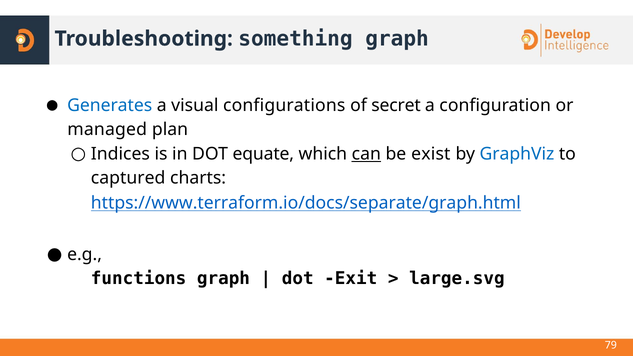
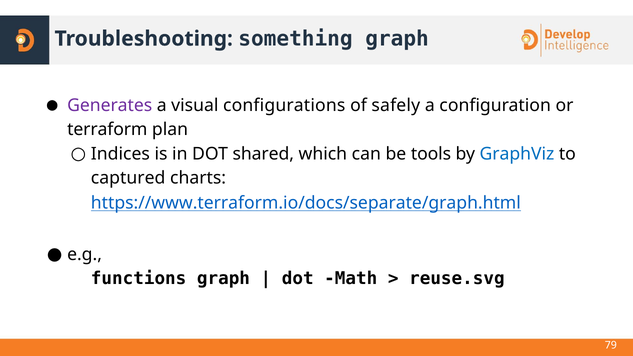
Generates colour: blue -> purple
secret: secret -> safely
managed: managed -> terraform
equate: equate -> shared
can underline: present -> none
exist: exist -> tools
Exit: Exit -> Math
large.svg: large.svg -> reuse.svg
